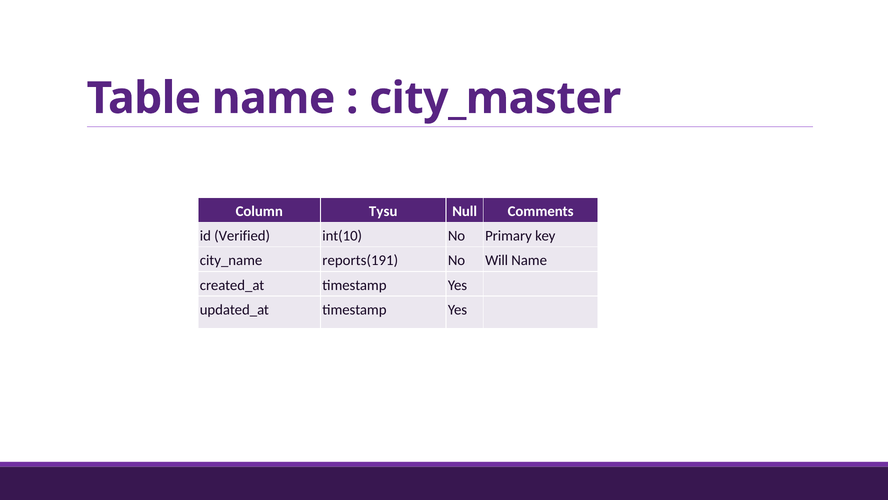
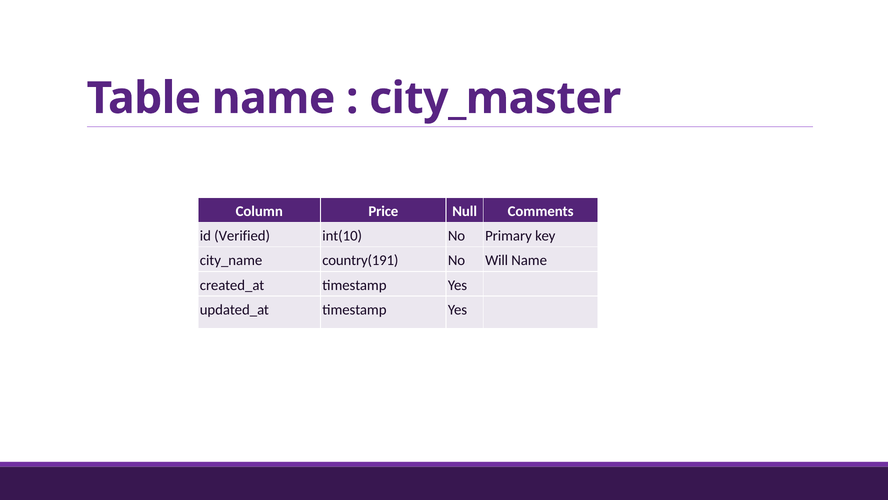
Tysu: Tysu -> Price
reports(191: reports(191 -> country(191
